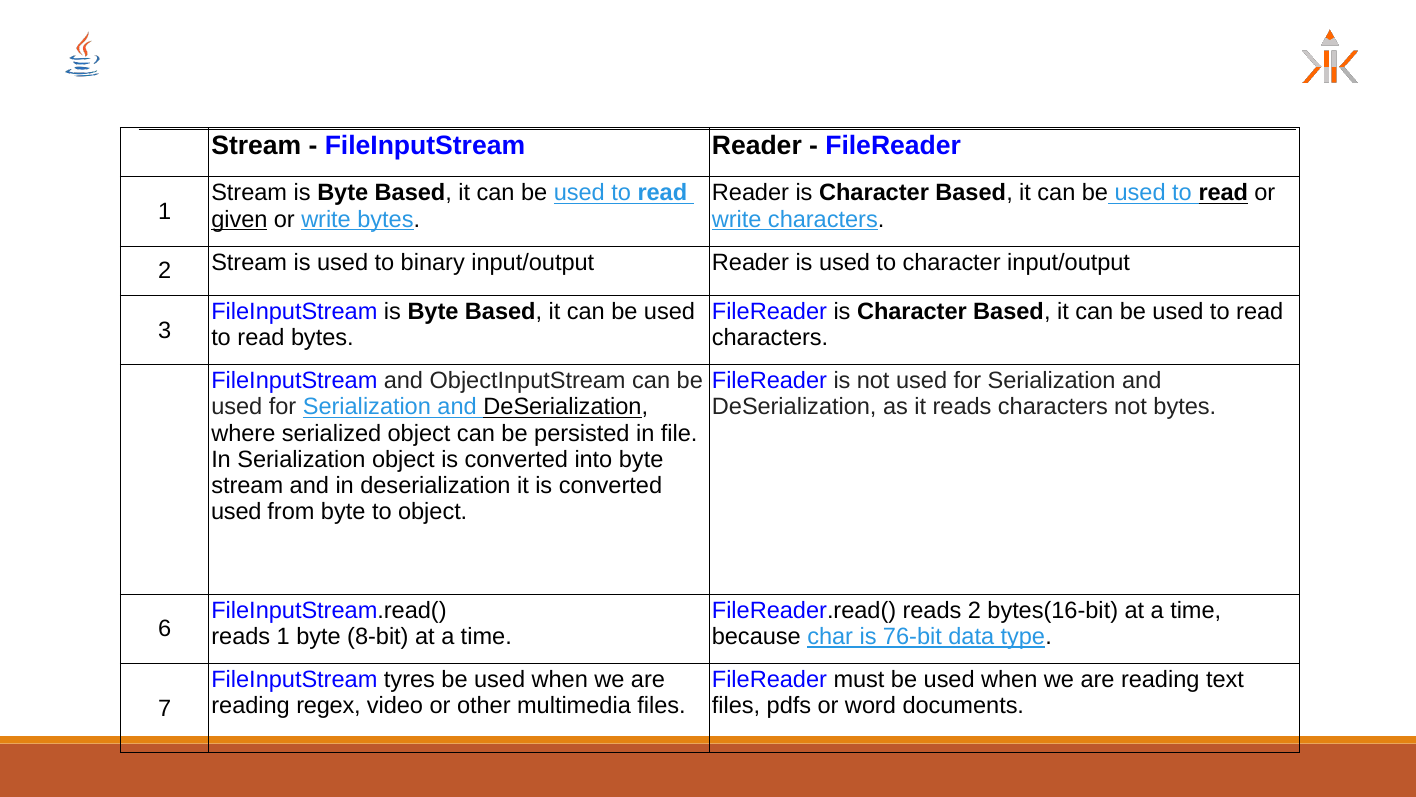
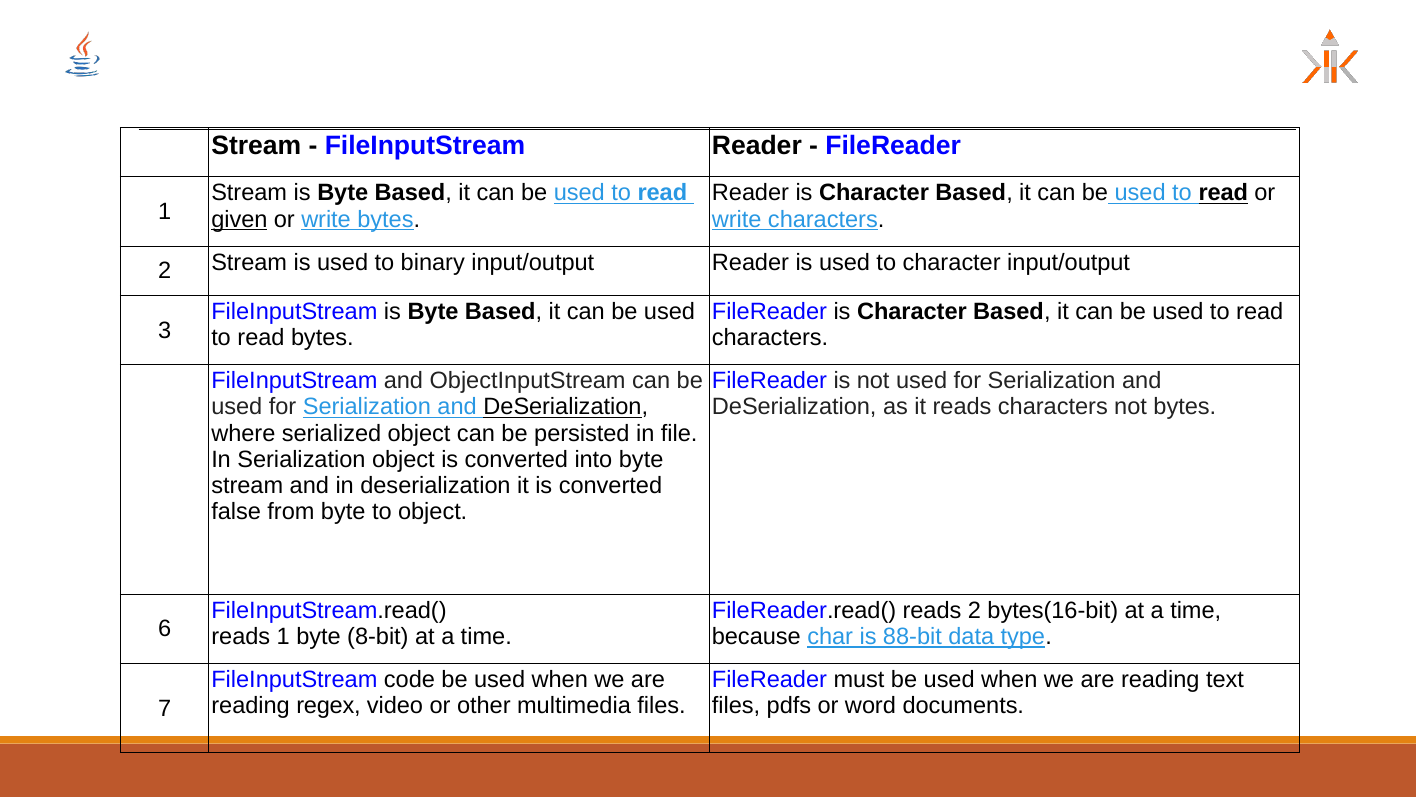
used at (236, 512): used -> false
76-bit: 76-bit -> 88-bit
tyres: tyres -> code
